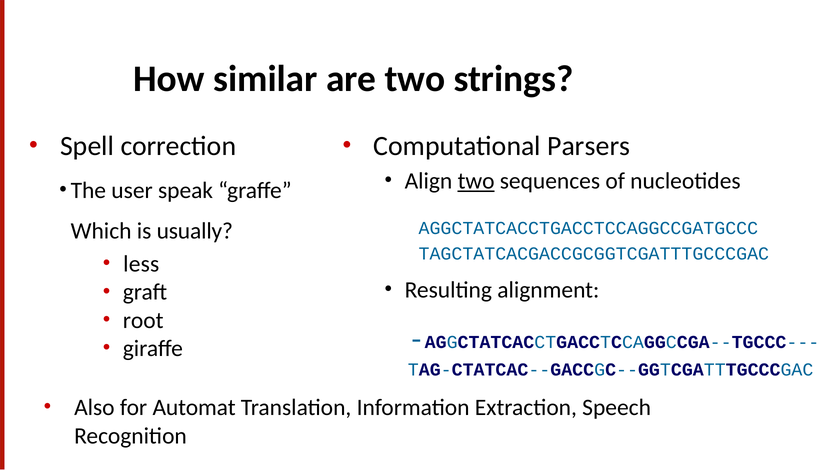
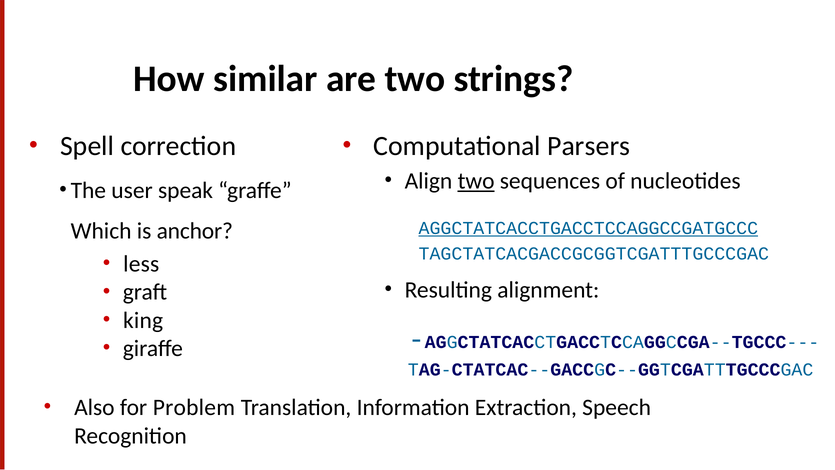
AGGCTATCACCTGACCTCCAGGCCGATGCCC underline: none -> present
usually: usually -> anchor
root: root -> king
Automat: Automat -> Problem
